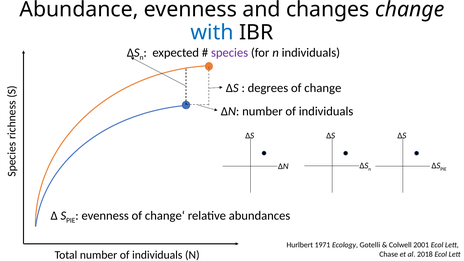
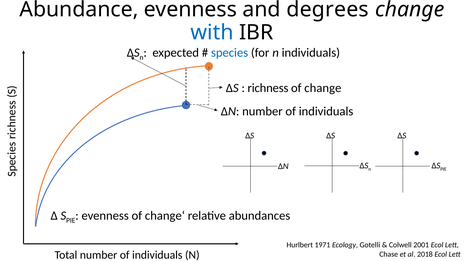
changes: changes -> degrees
species colour: purple -> blue
degrees: degrees -> richness
